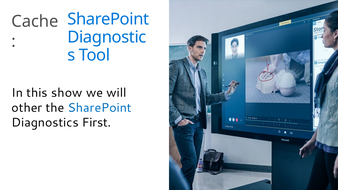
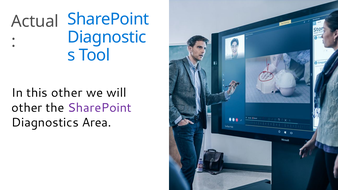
Cache: Cache -> Actual
this show: show -> other
SharePoint at (100, 108) colour: blue -> purple
First: First -> Area
